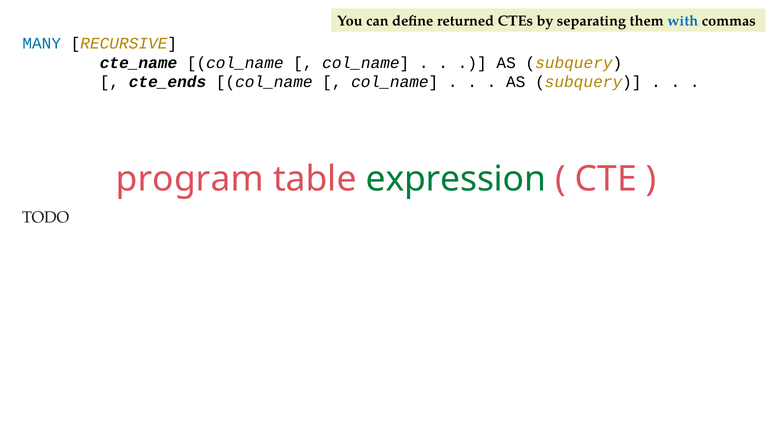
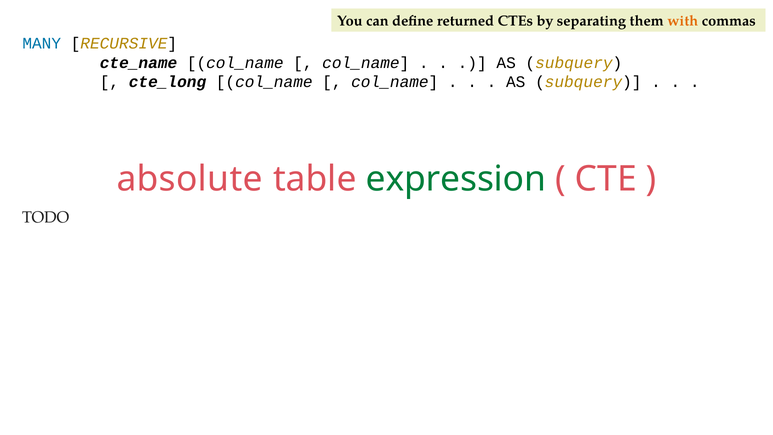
with colour: blue -> orange
cte_ends: cte_ends -> cte_long
program: program -> absolute
